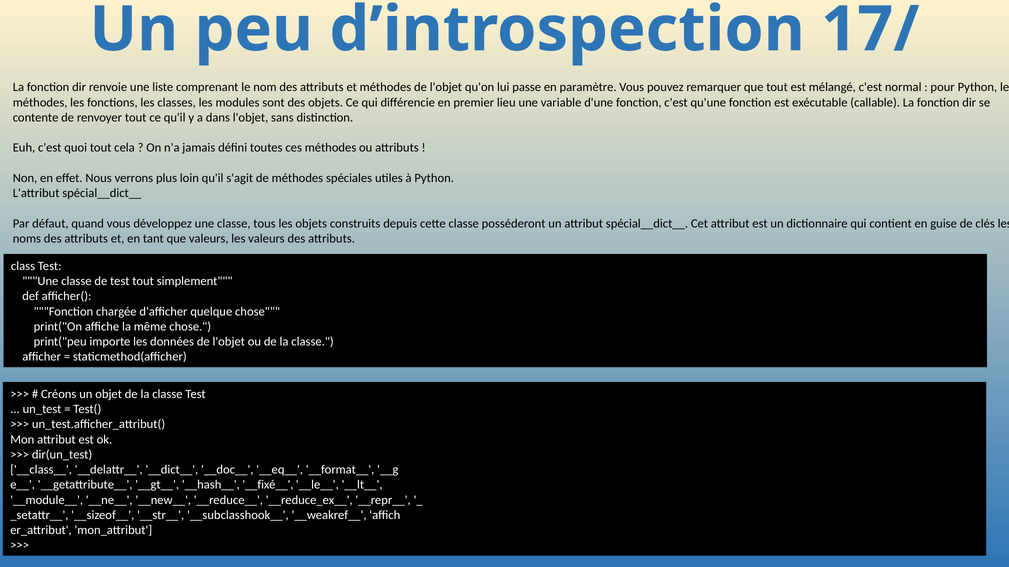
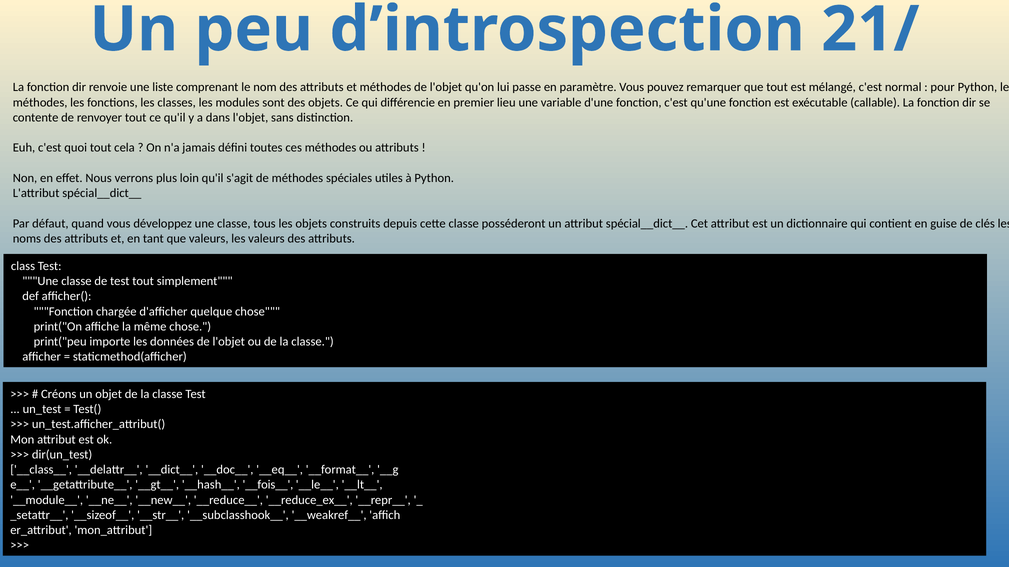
17/: 17/ -> 21/
__fixé__: __fixé__ -> __fois__
